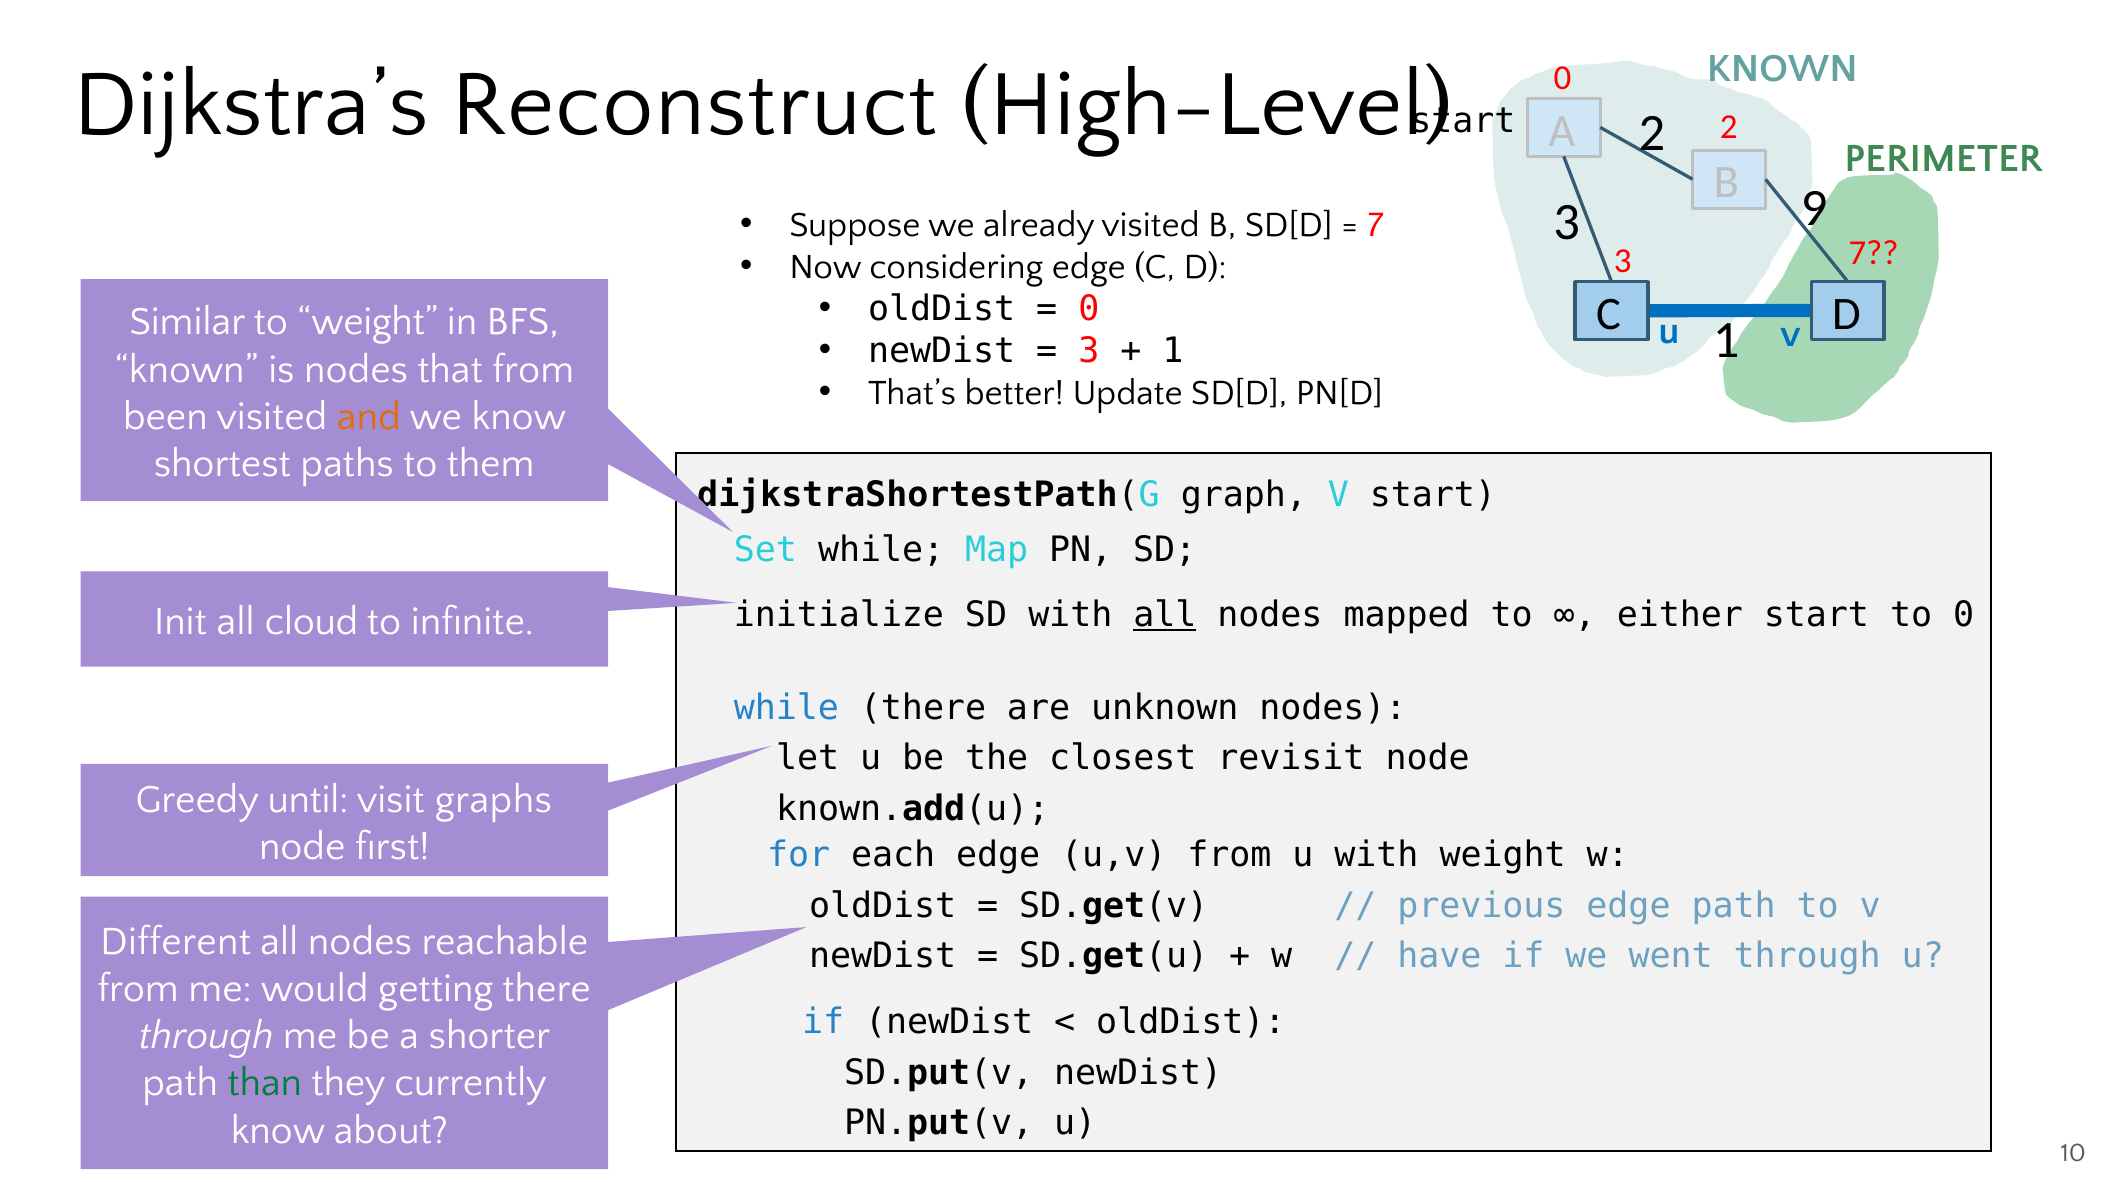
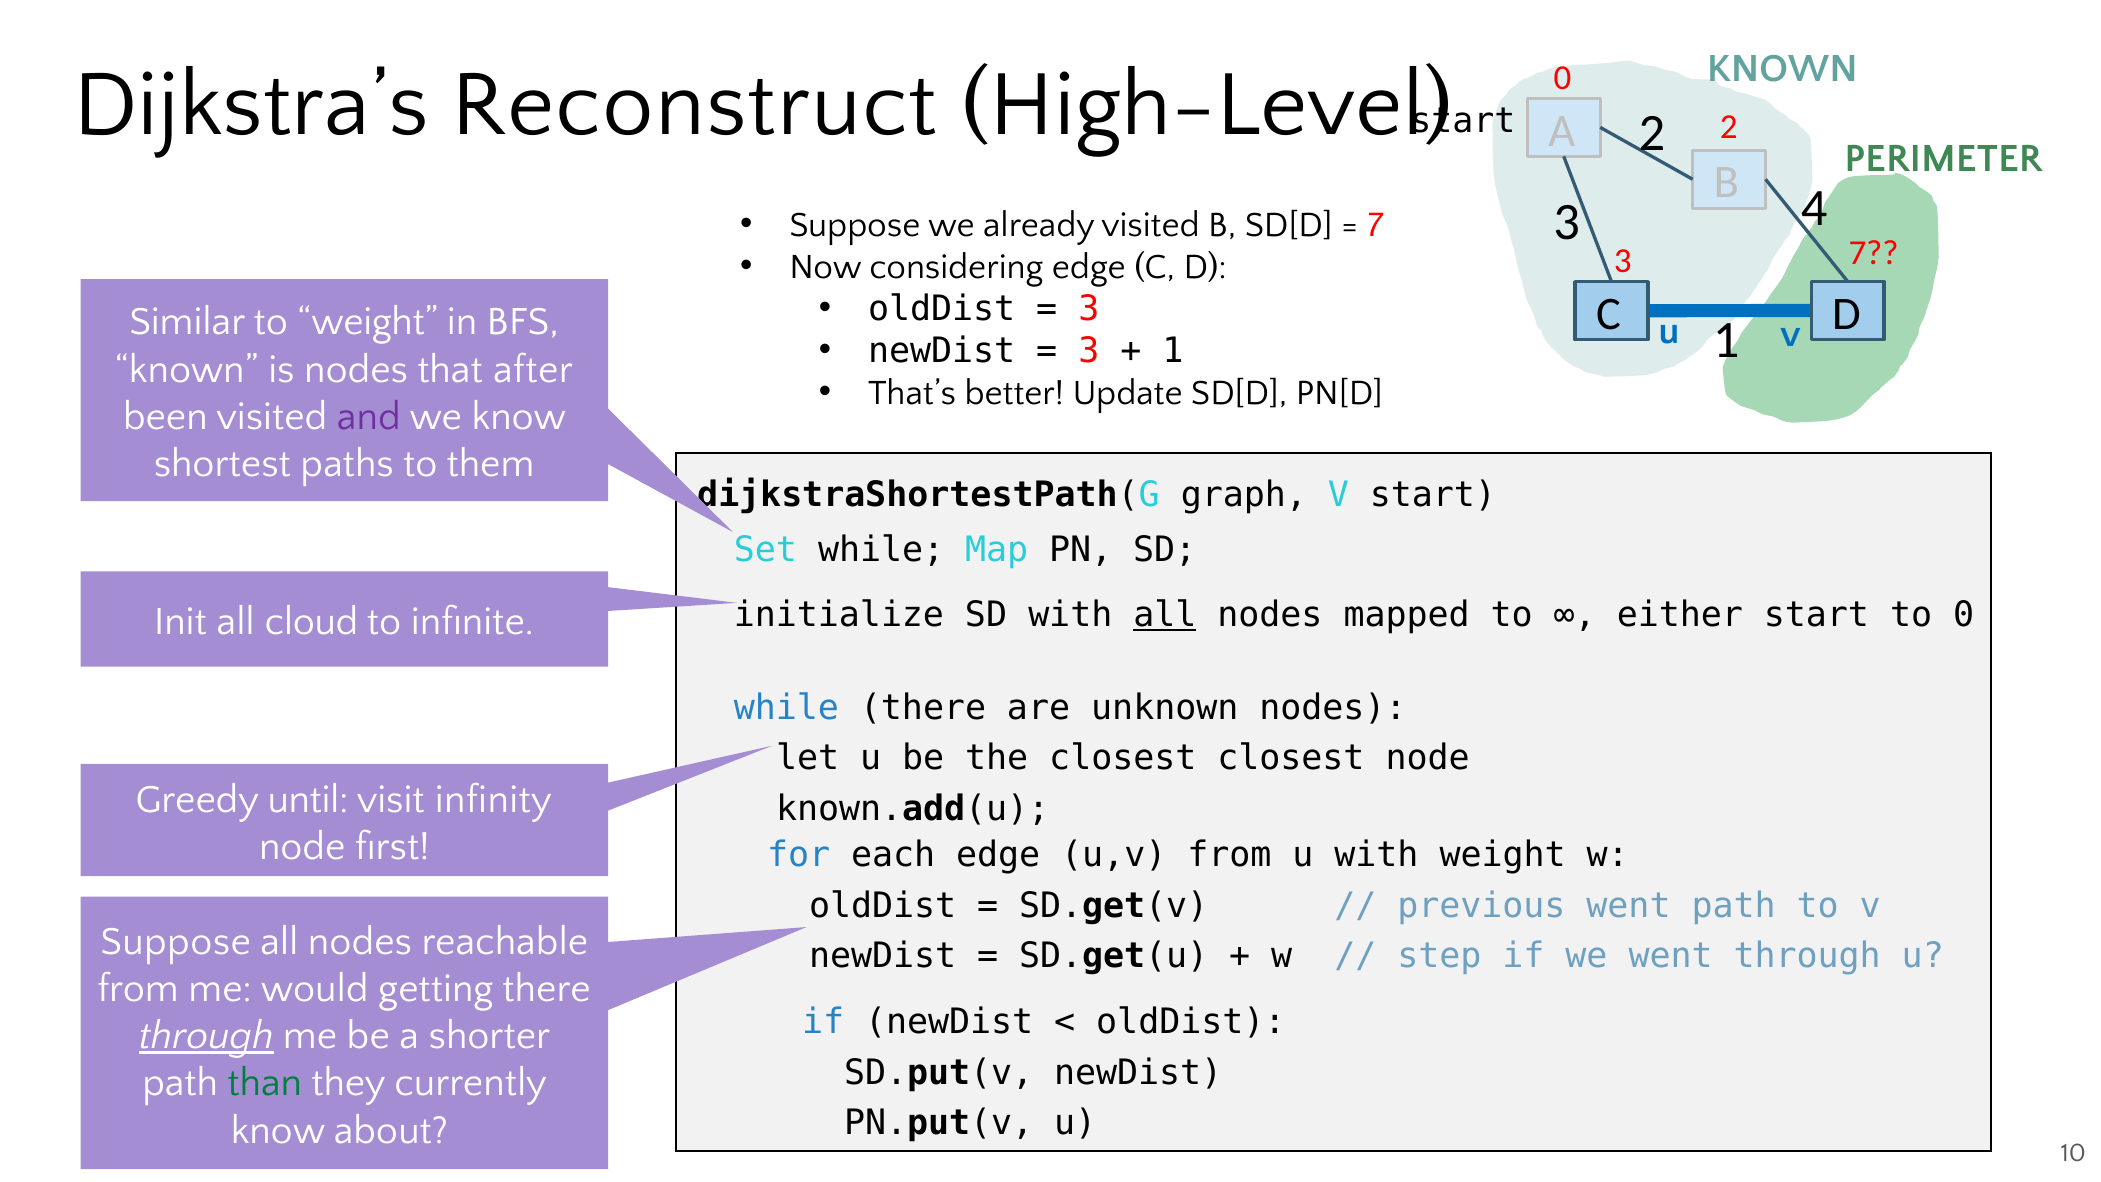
9: 9 -> 4
0 at (1089, 309): 0 -> 3
that from: from -> after
and colour: orange -> purple
closest revisit: revisit -> closest
graphs: graphs -> infinity
previous edge: edge -> went
Different at (176, 941): Different -> Suppose
have: have -> step
through at (206, 1035) underline: none -> present
